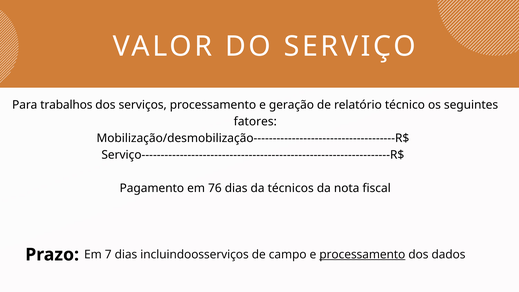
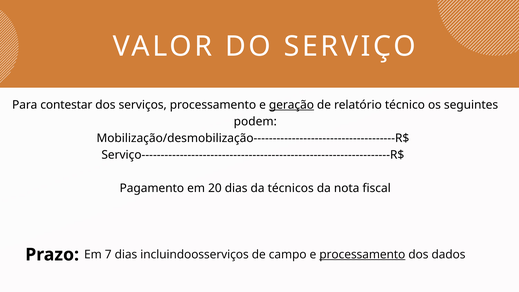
trabalhos: trabalhos -> contestar
geração underline: none -> present
fatores: fatores -> podem
76: 76 -> 20
